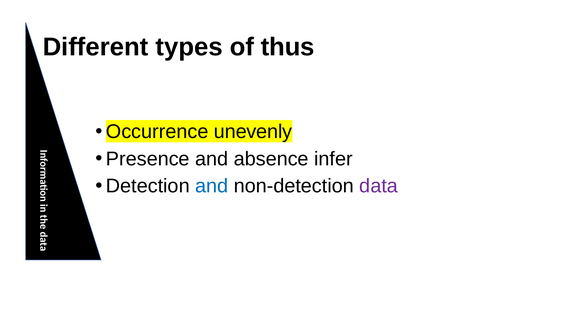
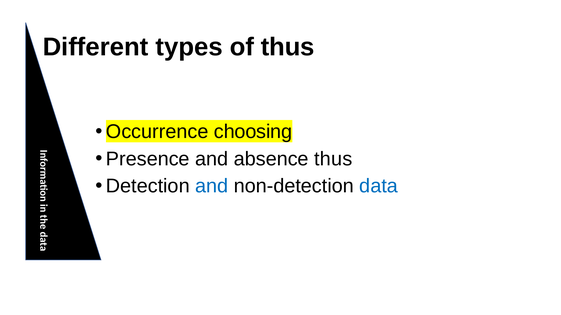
unevenly: unevenly -> choosing
absence infer: infer -> thus
data colour: purple -> blue
